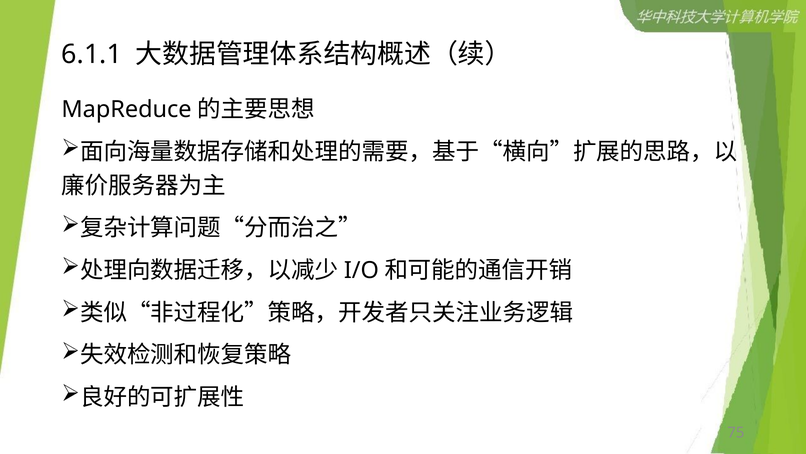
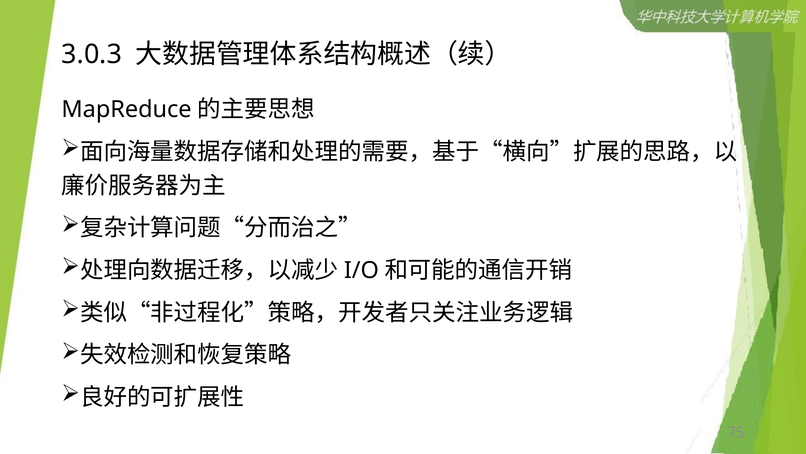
6.1.1: 6.1.1 -> 3.0.3
